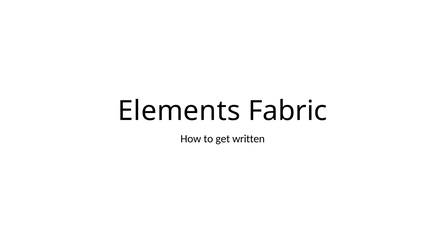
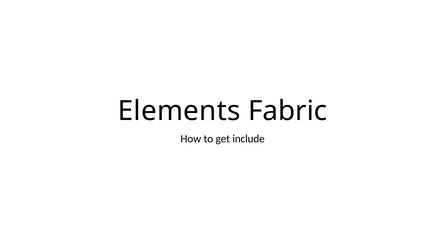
written: written -> include
